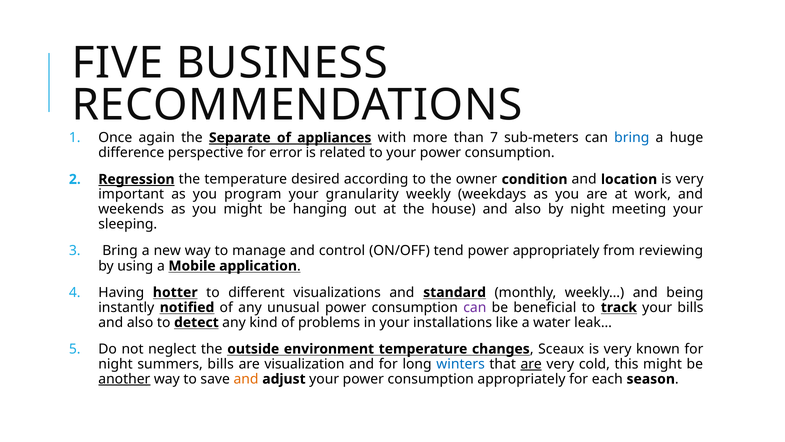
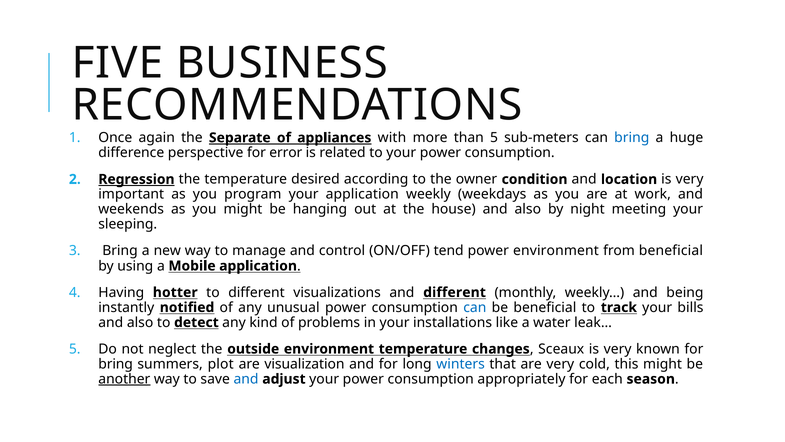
than 7: 7 -> 5
your granularity: granularity -> application
power appropriately: appropriately -> environment
from reviewing: reviewing -> beneficial
and standard: standard -> different
can at (475, 307) colour: purple -> blue
night at (116, 364): night -> bring
summers bills: bills -> plot
are at (531, 364) underline: present -> none
and at (246, 379) colour: orange -> blue
